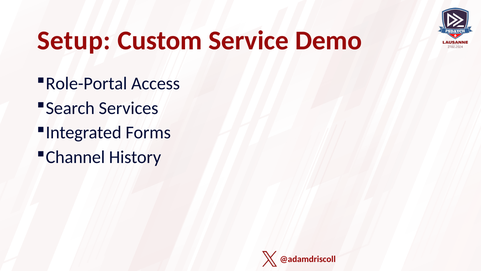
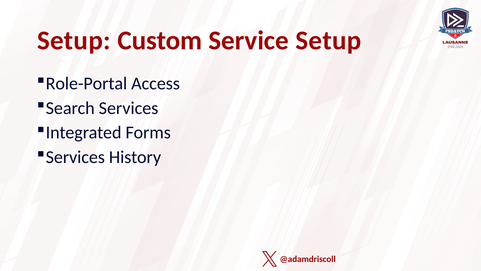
Service Demo: Demo -> Setup
Channel at (75, 157): Channel -> Services
